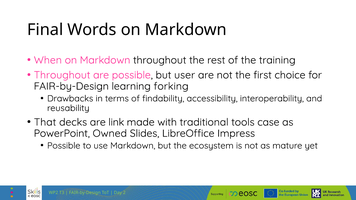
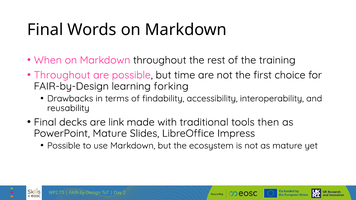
user: user -> time
That at (45, 122): That -> Final
case: case -> then
PowerPoint Owned: Owned -> Mature
